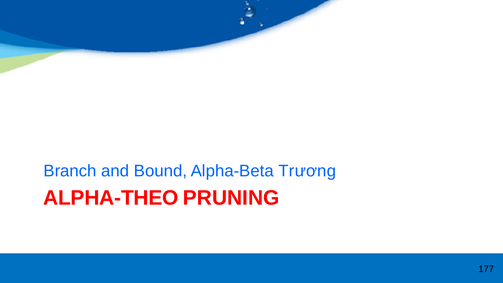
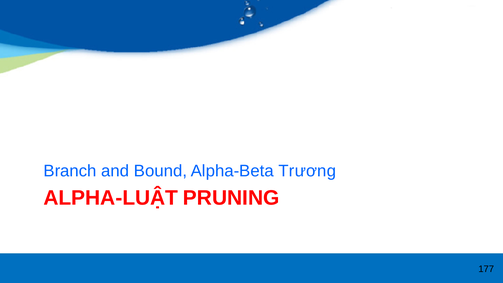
ALPHA-THEO: ALPHA-THEO -> ALPHA-LUẬT
